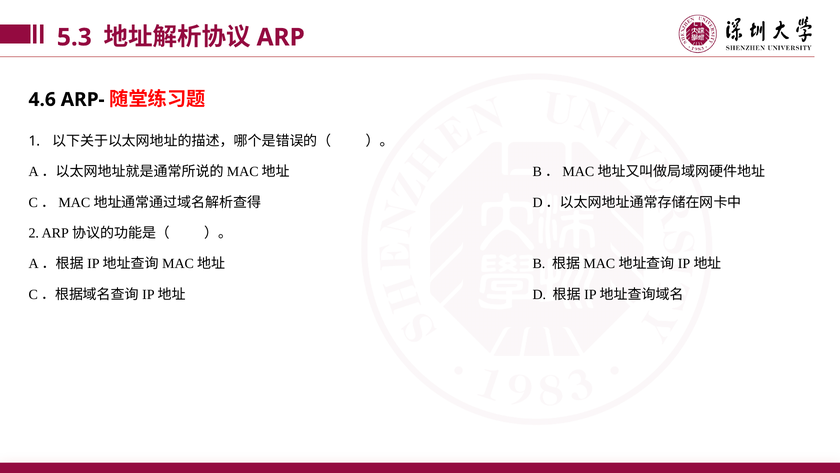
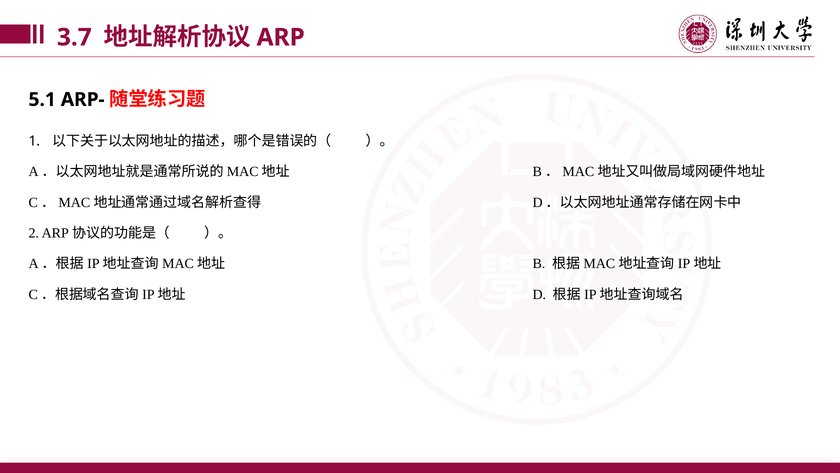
5.3: 5.3 -> 3.7
4.6: 4.6 -> 5.1
